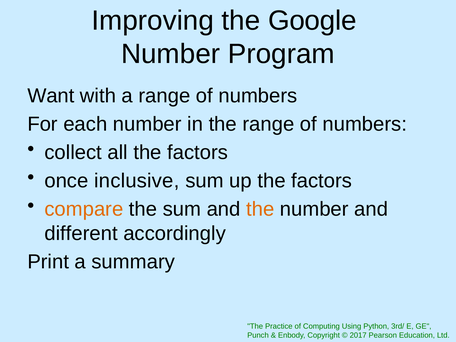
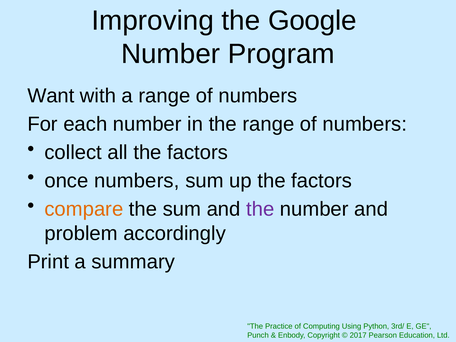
once inclusive: inclusive -> numbers
the at (260, 209) colour: orange -> purple
different: different -> problem
